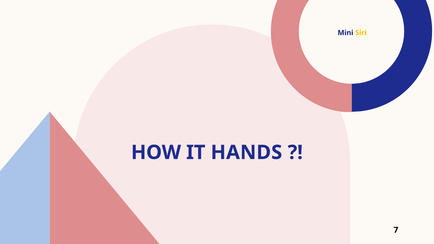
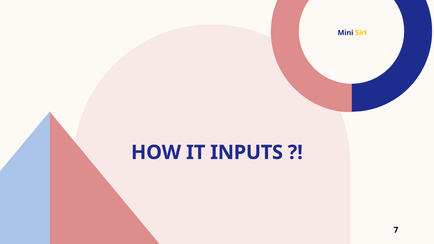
HANDS: HANDS -> INPUTS
